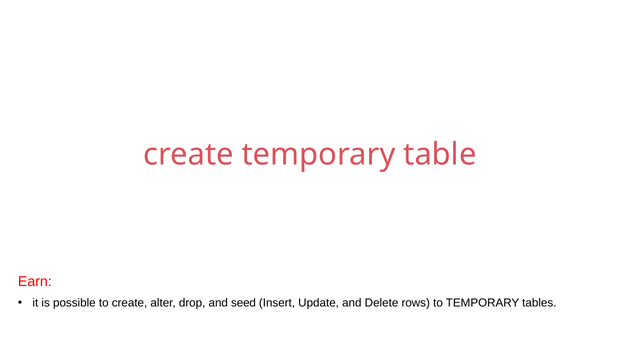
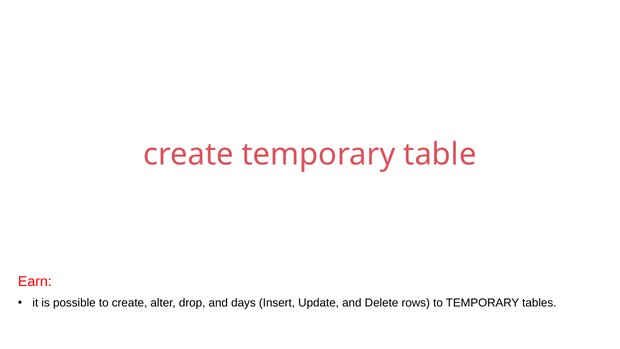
seed: seed -> days
